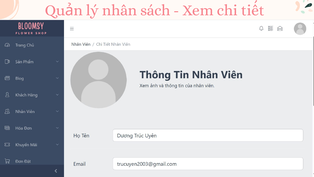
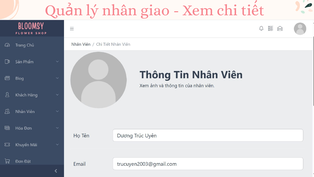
sách: sách -> giao
